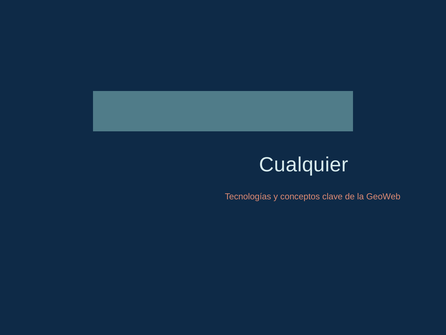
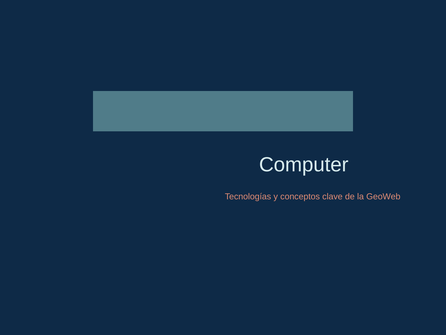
Cualquier: Cualquier -> Computer
